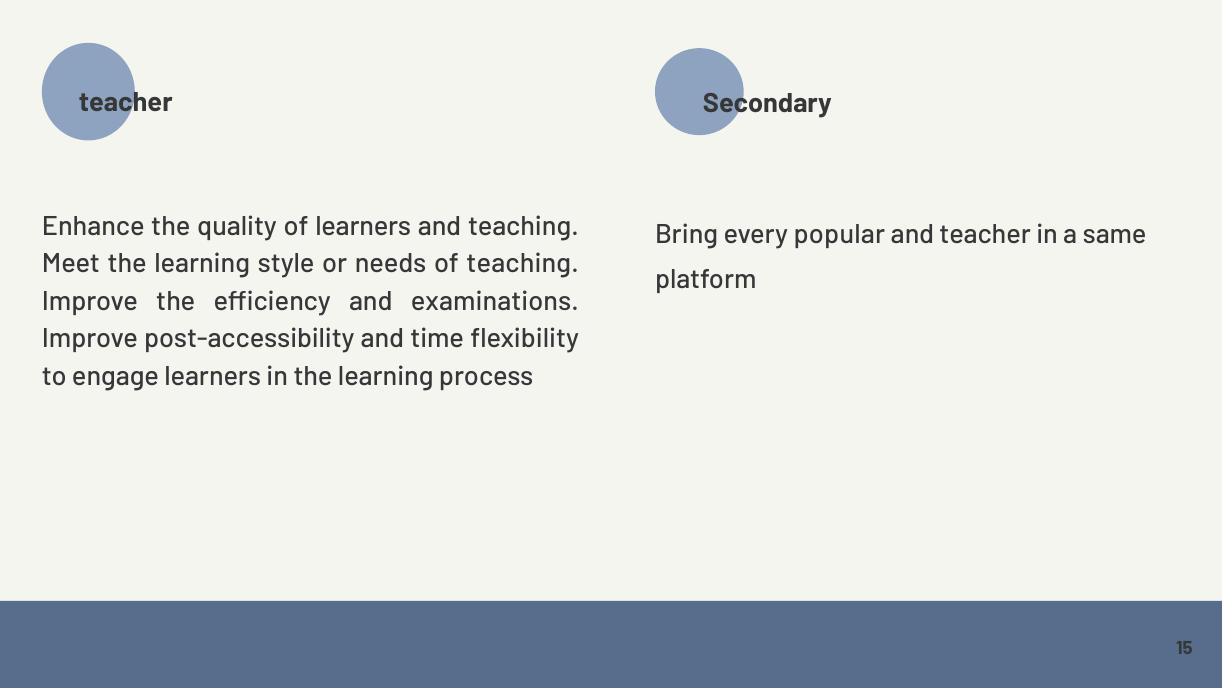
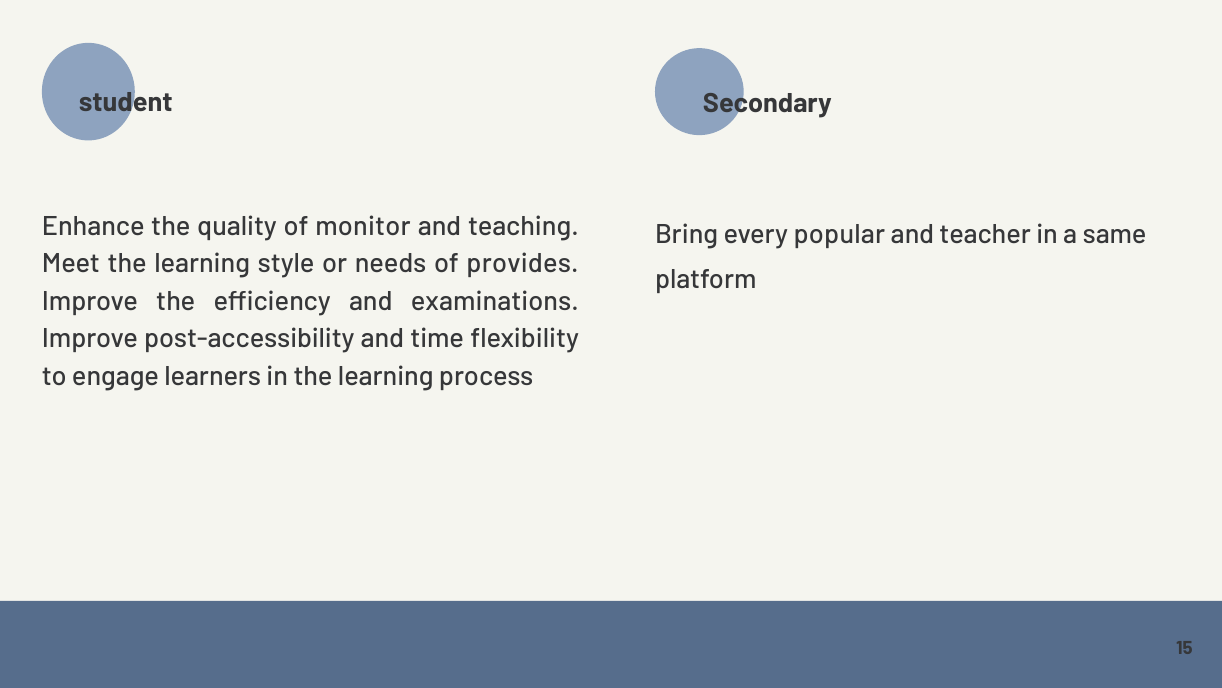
teacher at (126, 102): teacher -> student
of learners: learners -> monitor
of teaching: teaching -> provides
